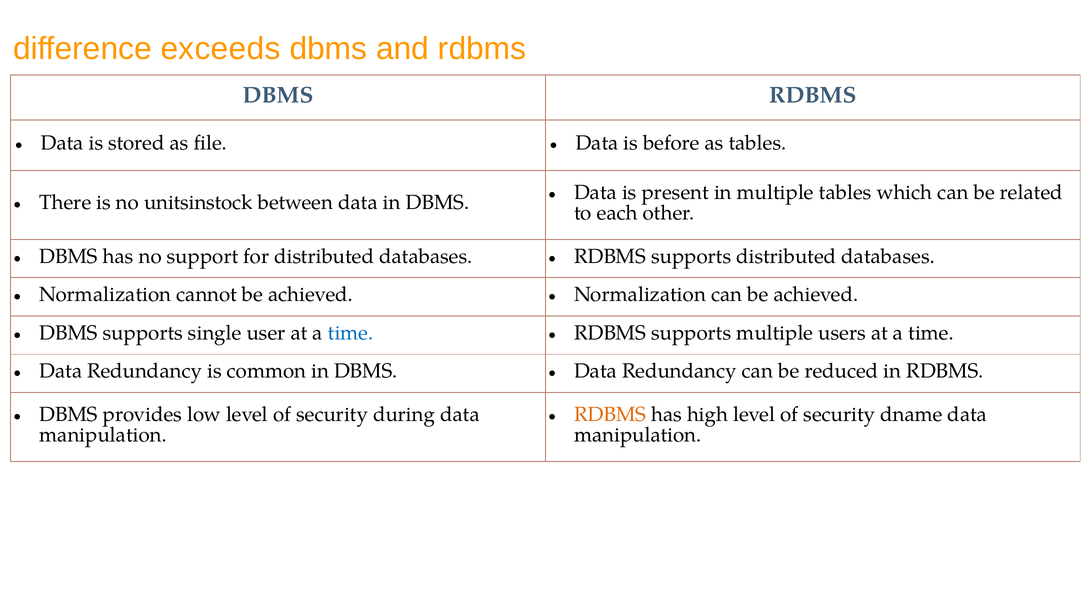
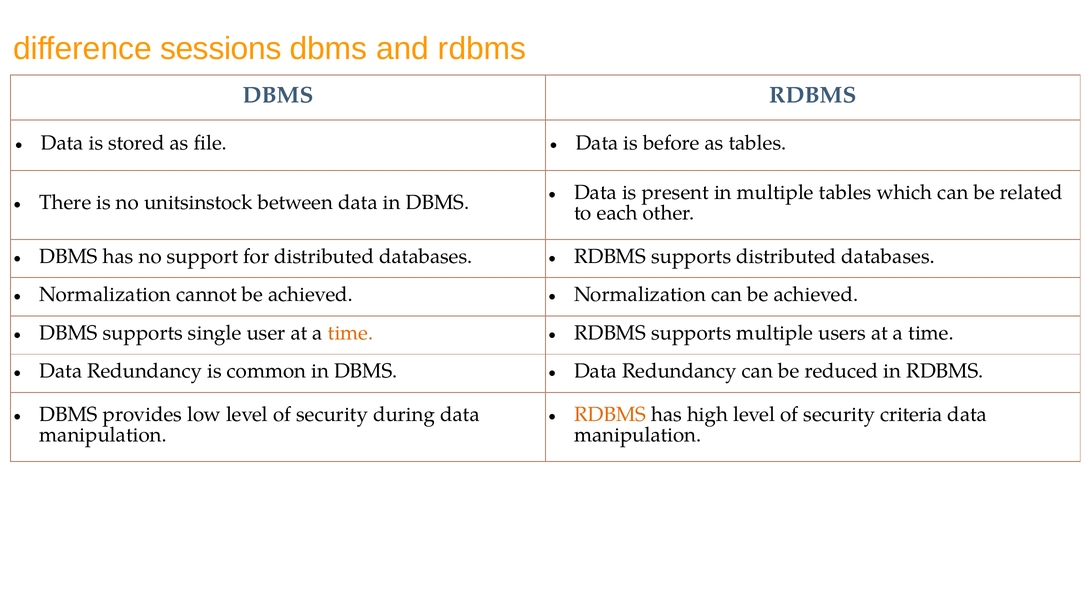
exceeds: exceeds -> sessions
time at (351, 333) colour: blue -> orange
dname: dname -> criteria
